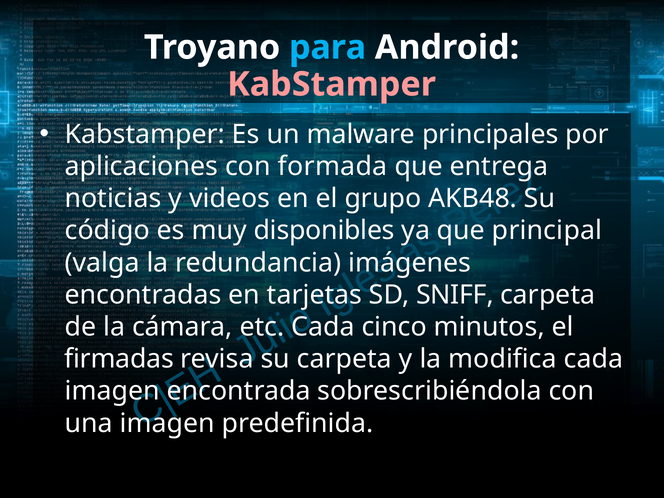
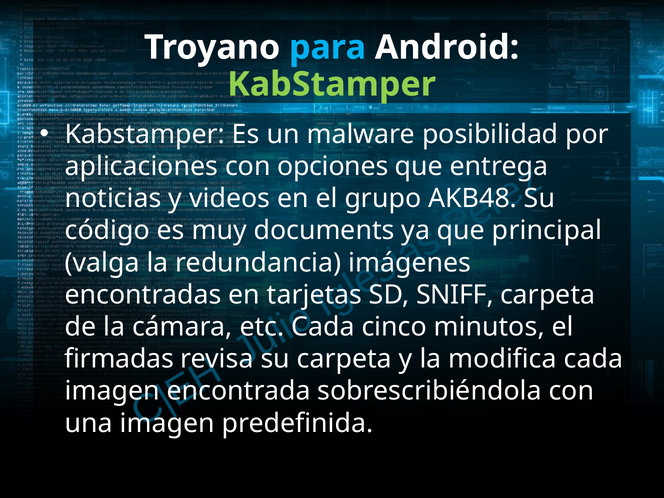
KabStamper at (332, 84) colour: pink -> light green
principales: principales -> posibilidad
formada: formada -> opciones
disponibles: disponibles -> documents
